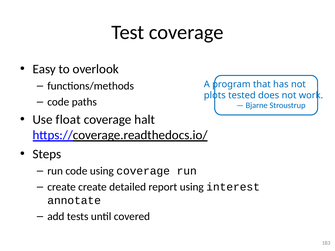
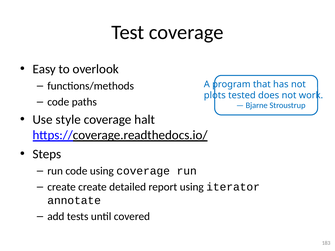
float: float -> style
interest: interest -> iterator
